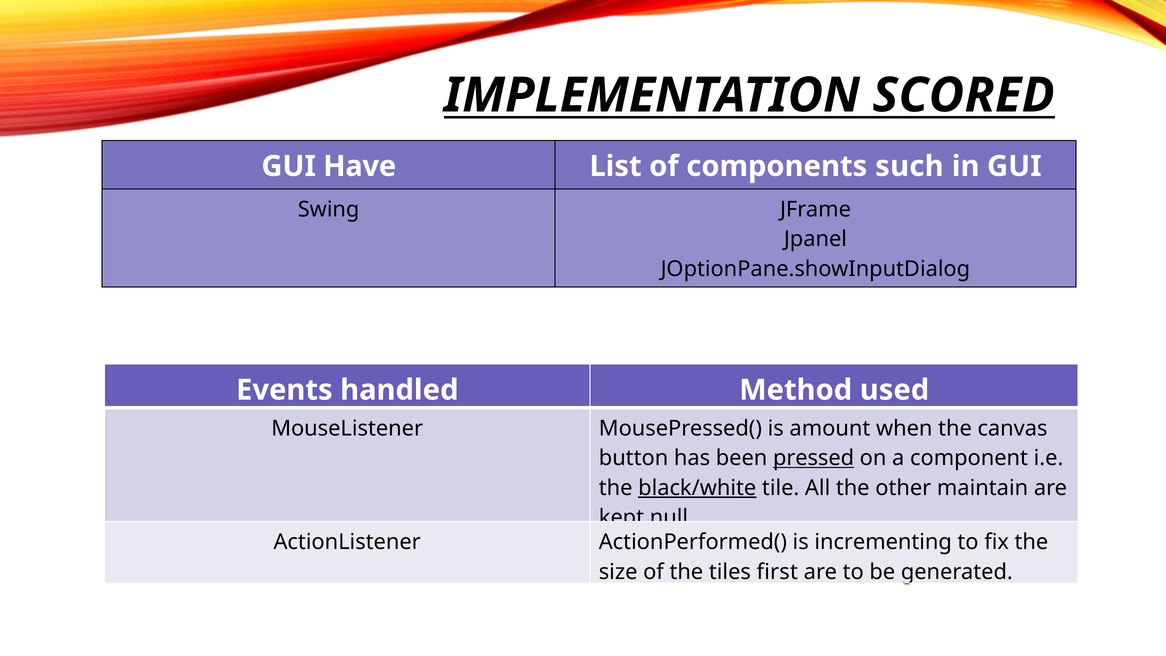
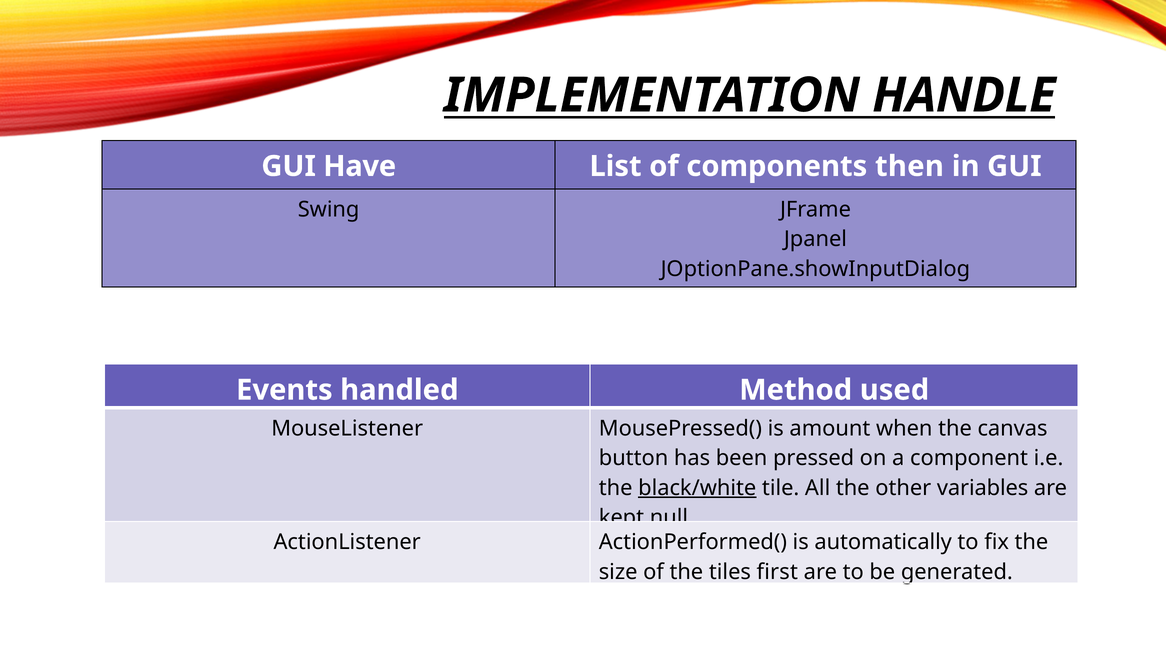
SCORED: SCORED -> HANDLE
such: such -> then
pressed underline: present -> none
maintain: maintain -> variables
incrementing: incrementing -> automatically
